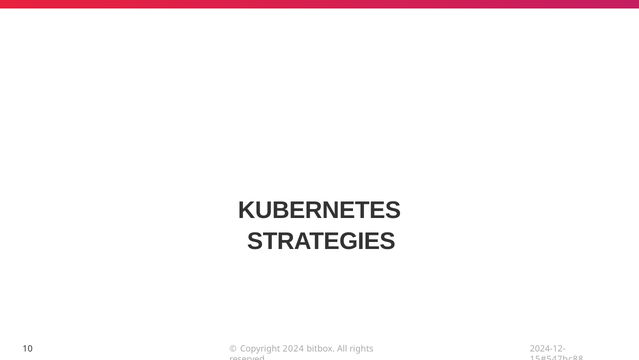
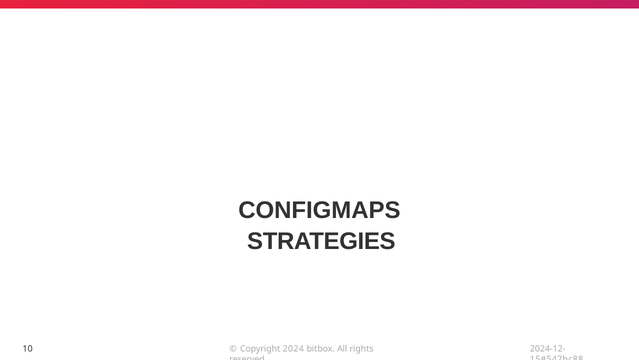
KUBERNETES: KUBERNETES -> CONFIGMAPS
